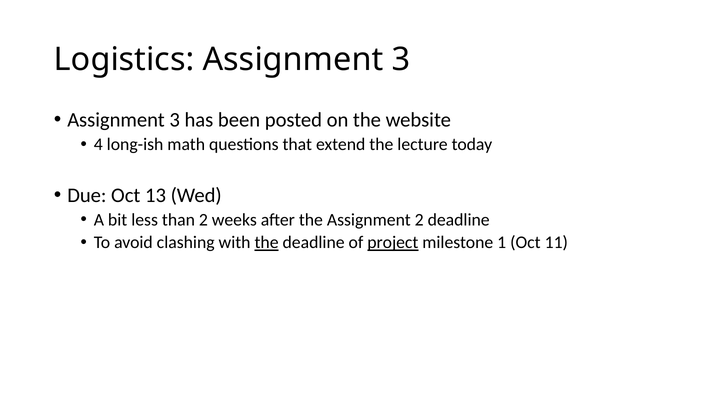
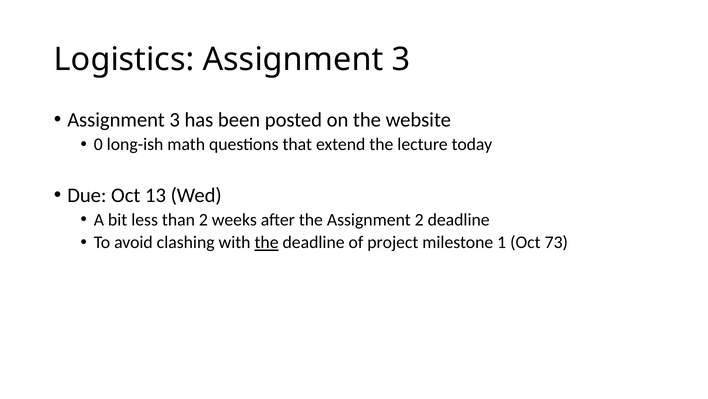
4: 4 -> 0
project underline: present -> none
11: 11 -> 73
